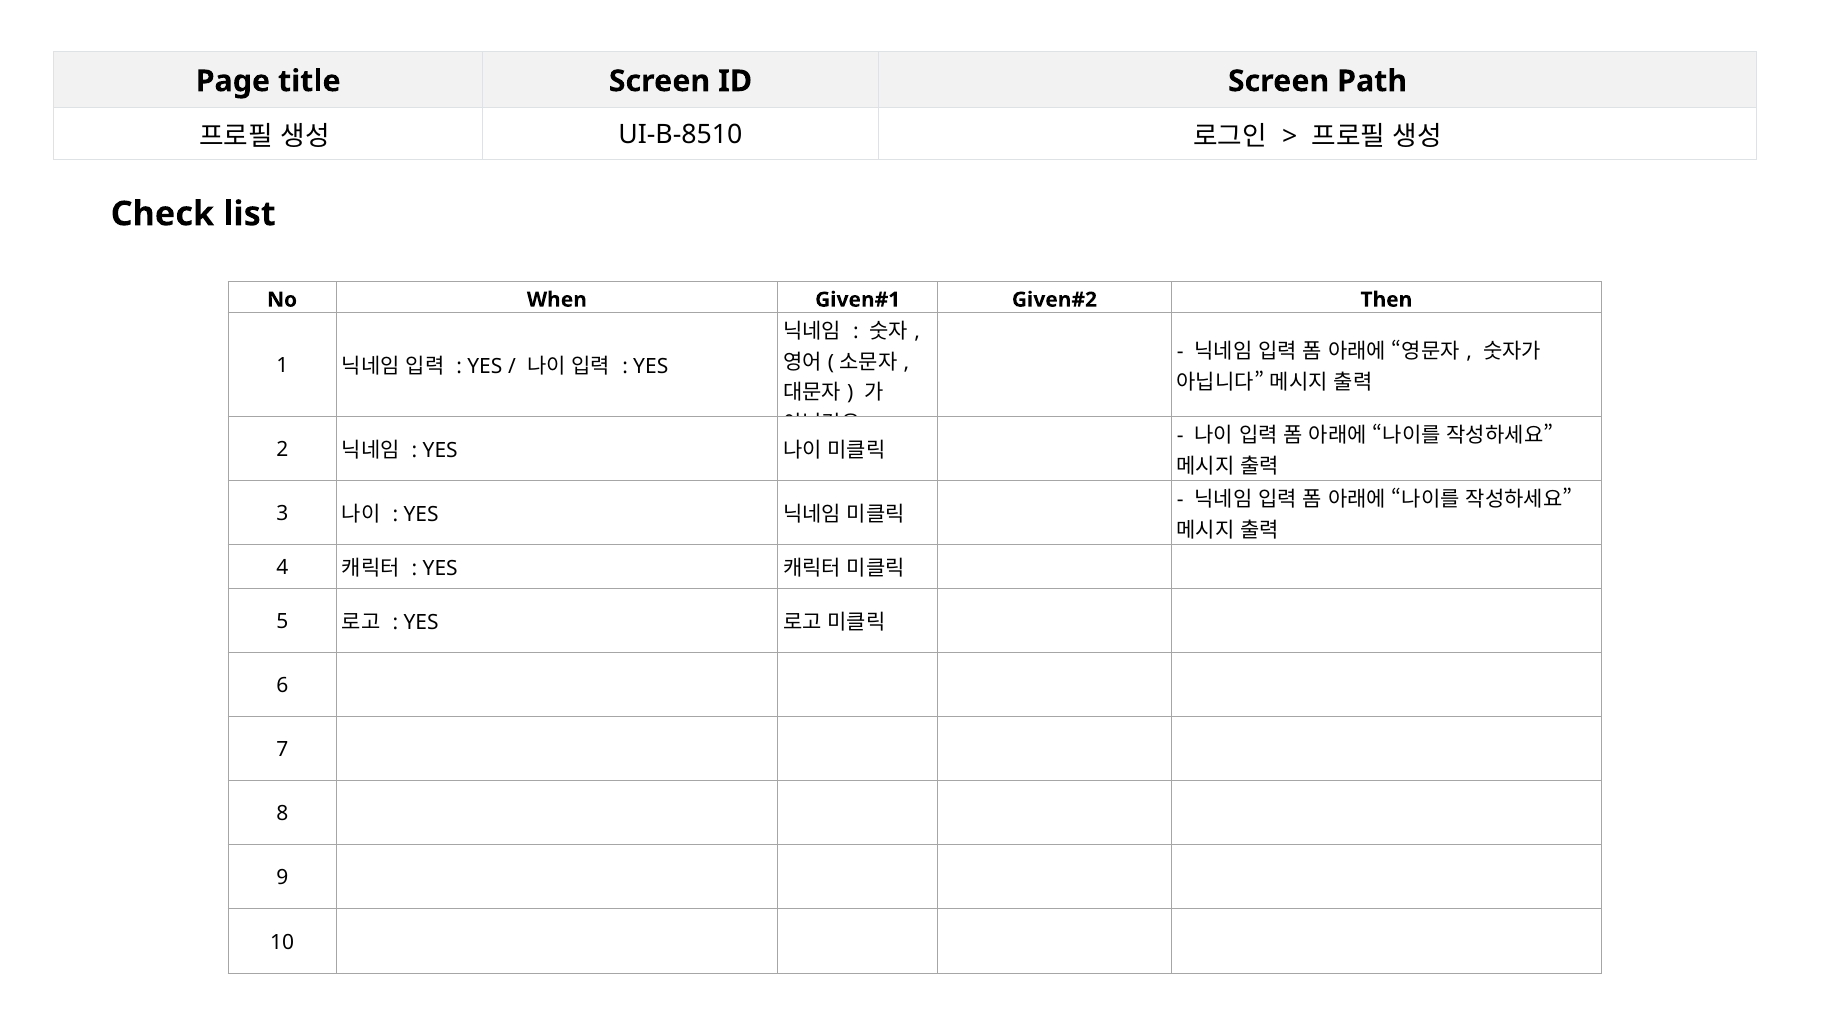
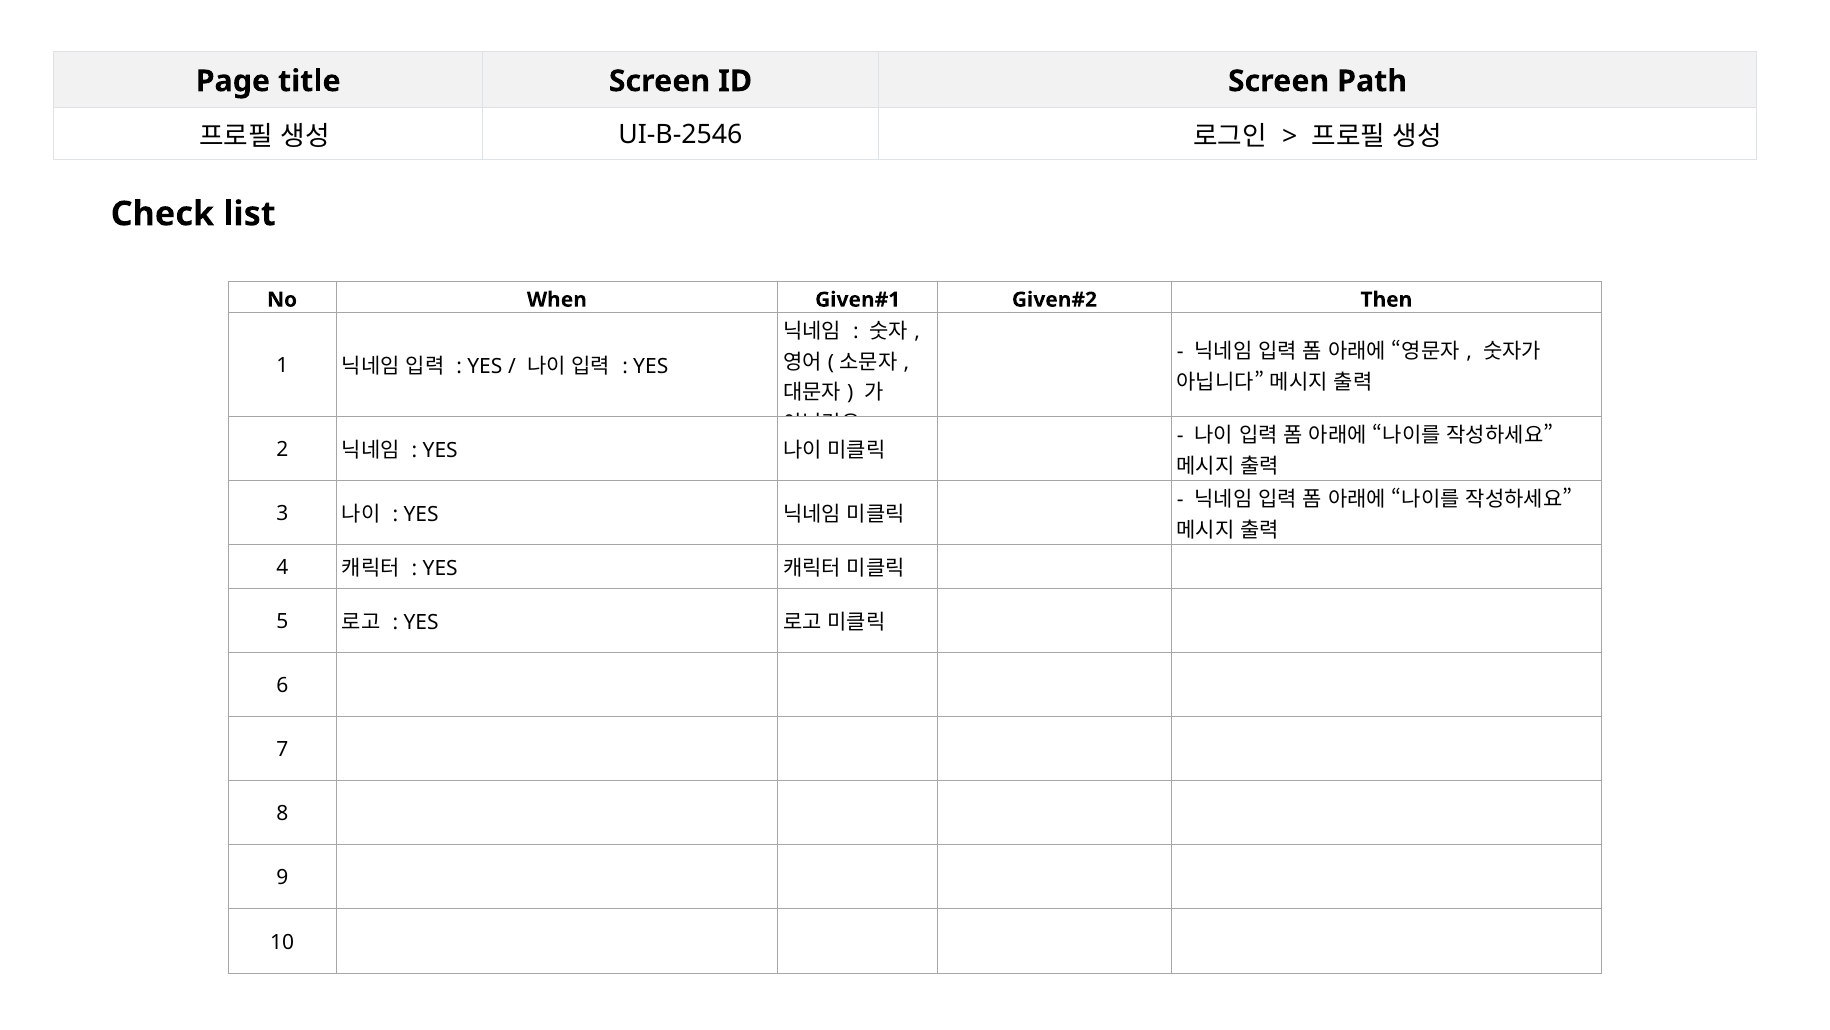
UI-B-8510: UI-B-8510 -> UI-B-2546
